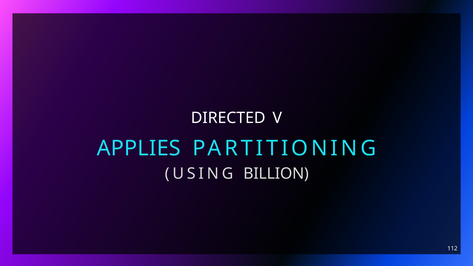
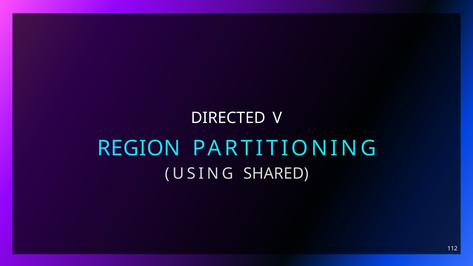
APPLIES: APPLIES -> REGION
BILLION: BILLION -> SHARED
